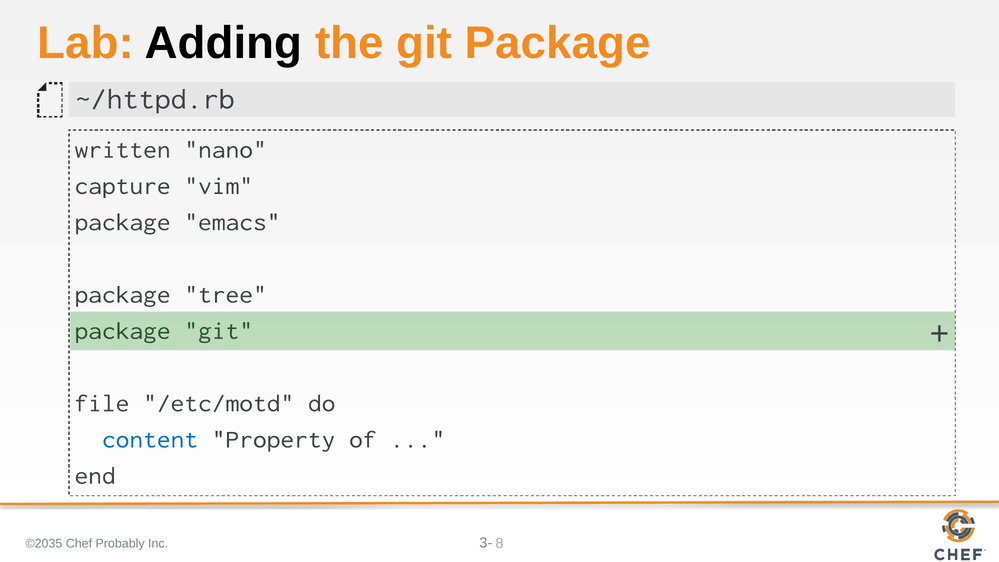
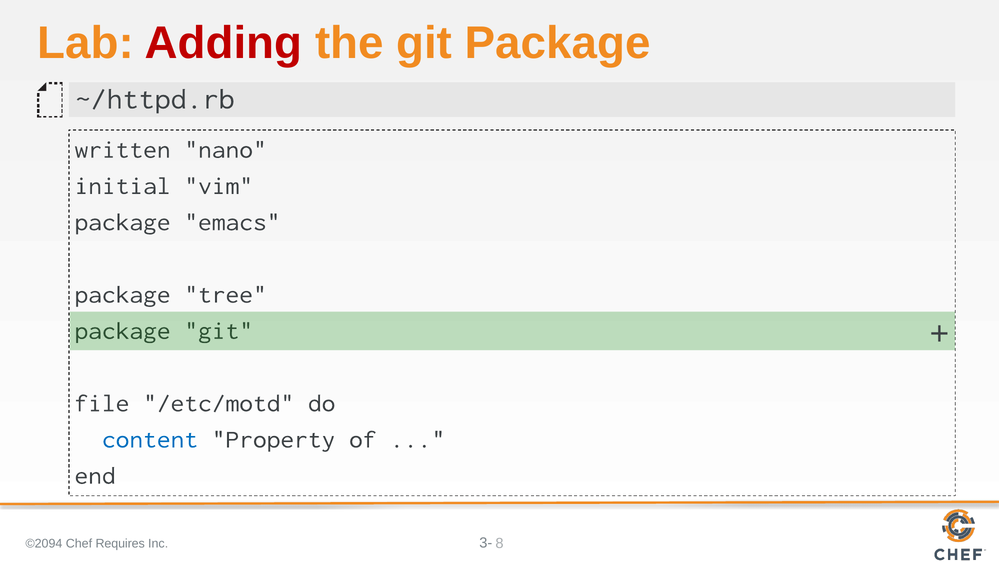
Adding colour: black -> red
capture: capture -> initial
©2035: ©2035 -> ©2094
Probably: Probably -> Requires
